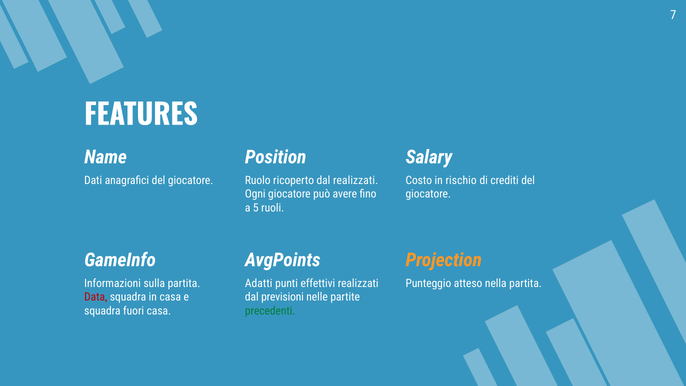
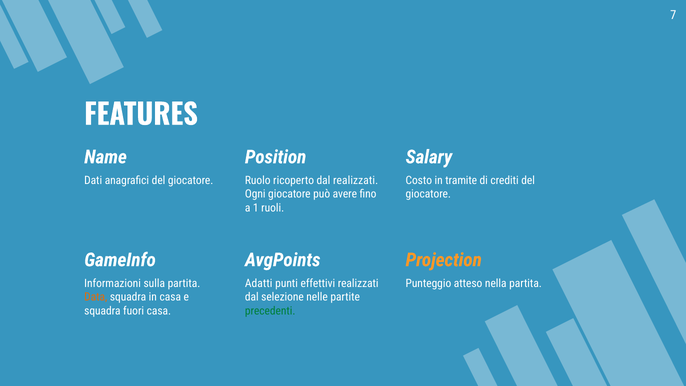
rischio: rischio -> tramite
5: 5 -> 1
Data colour: red -> orange
previsioni: previsioni -> selezione
